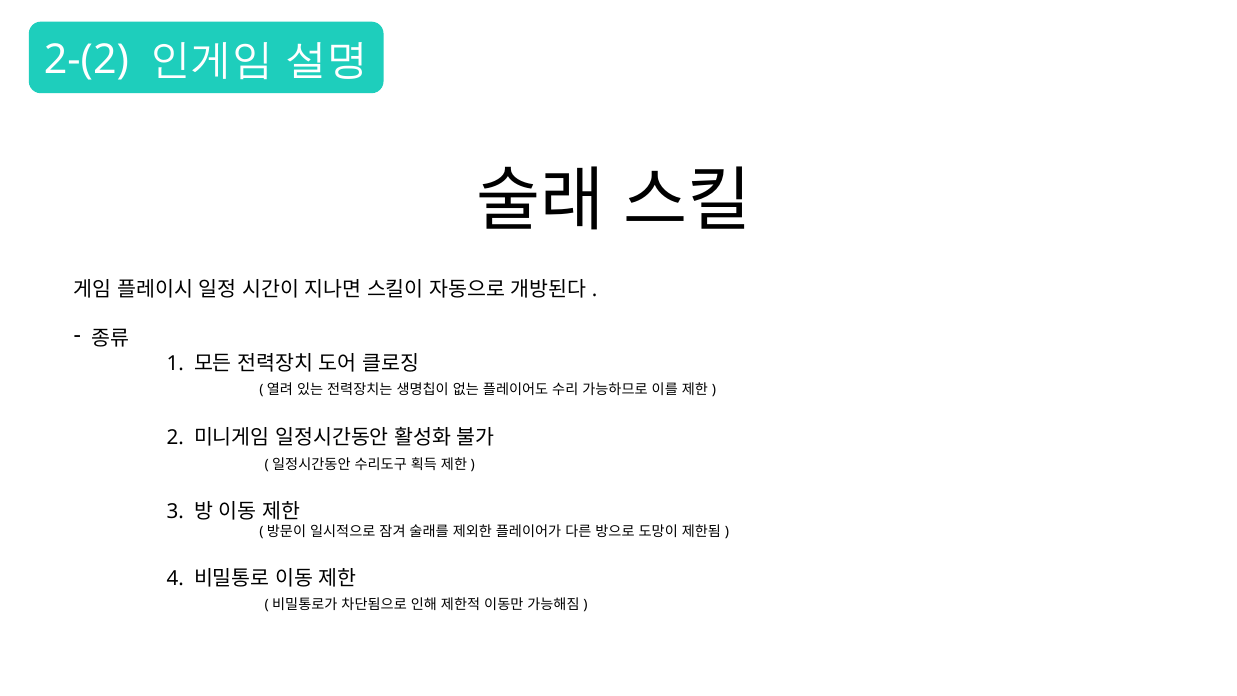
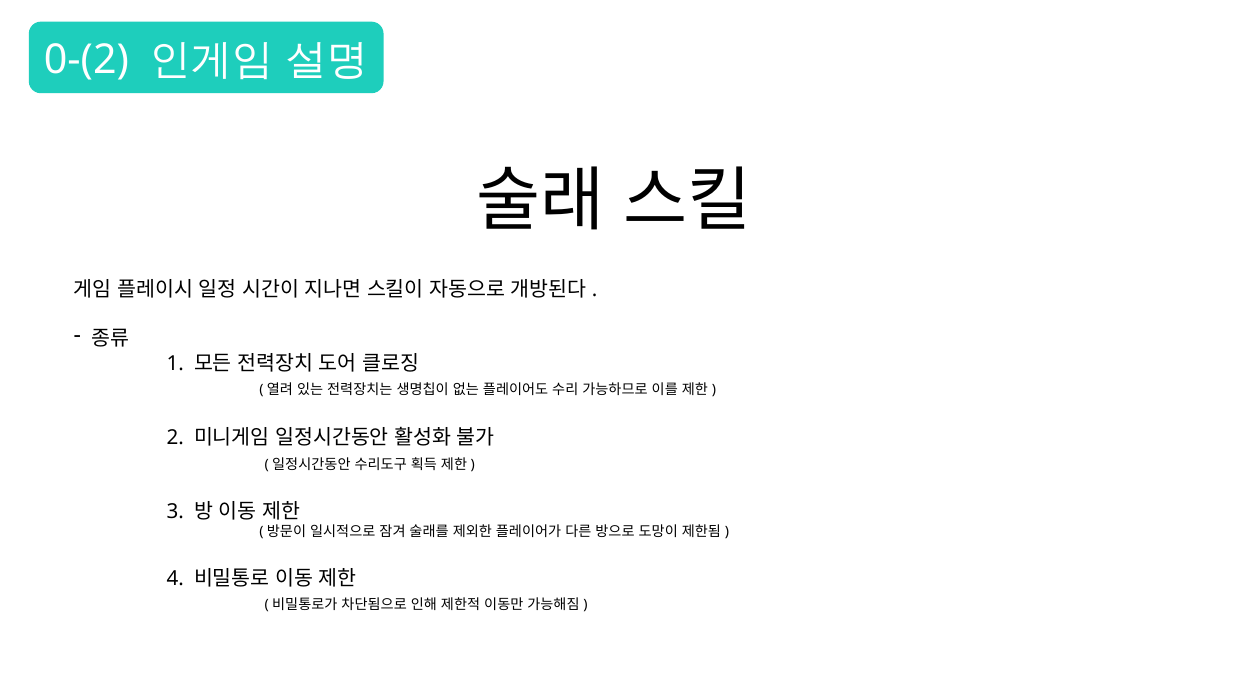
2-(2: 2-(2 -> 0-(2
